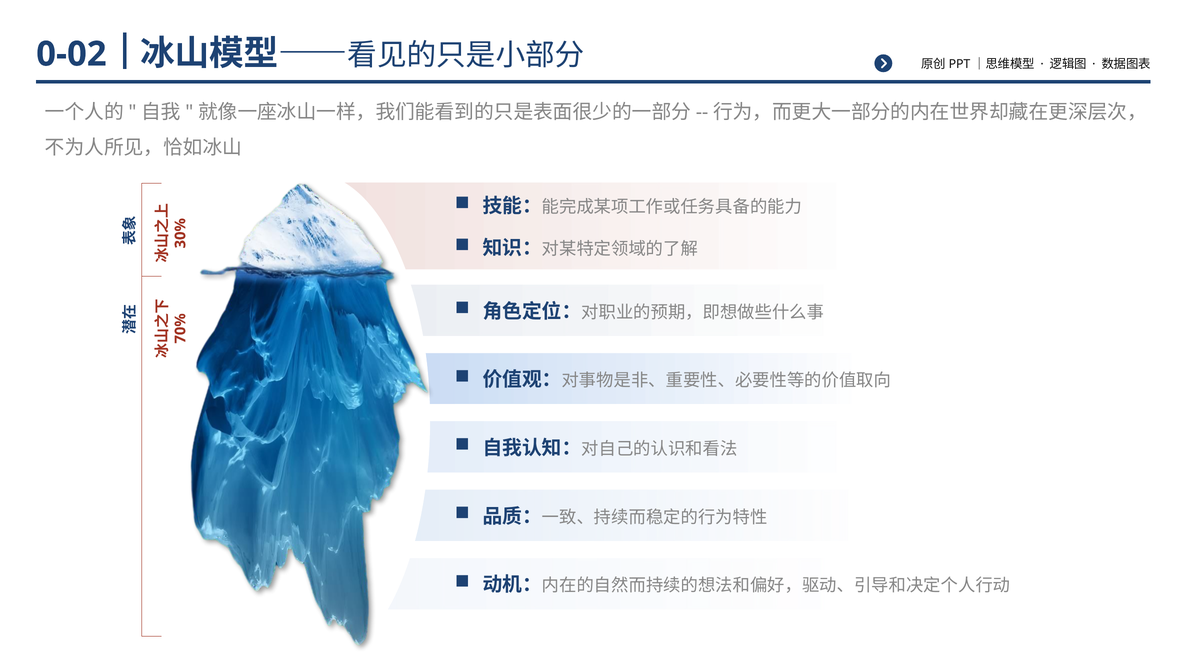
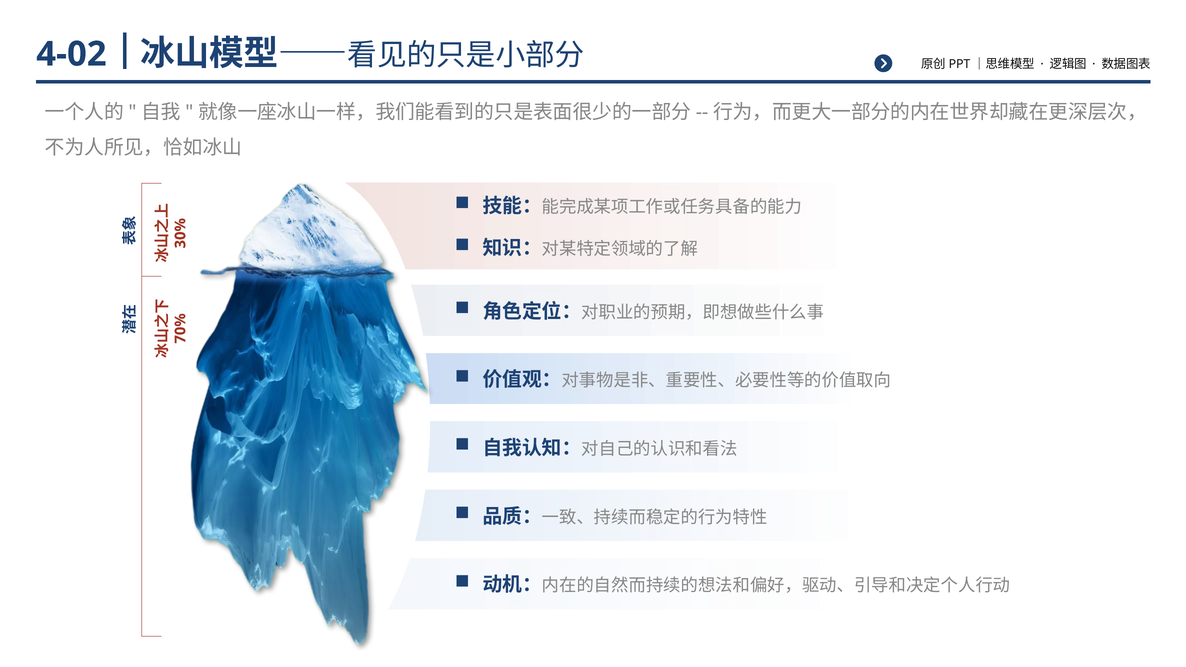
0-02: 0-02 -> 4-02
